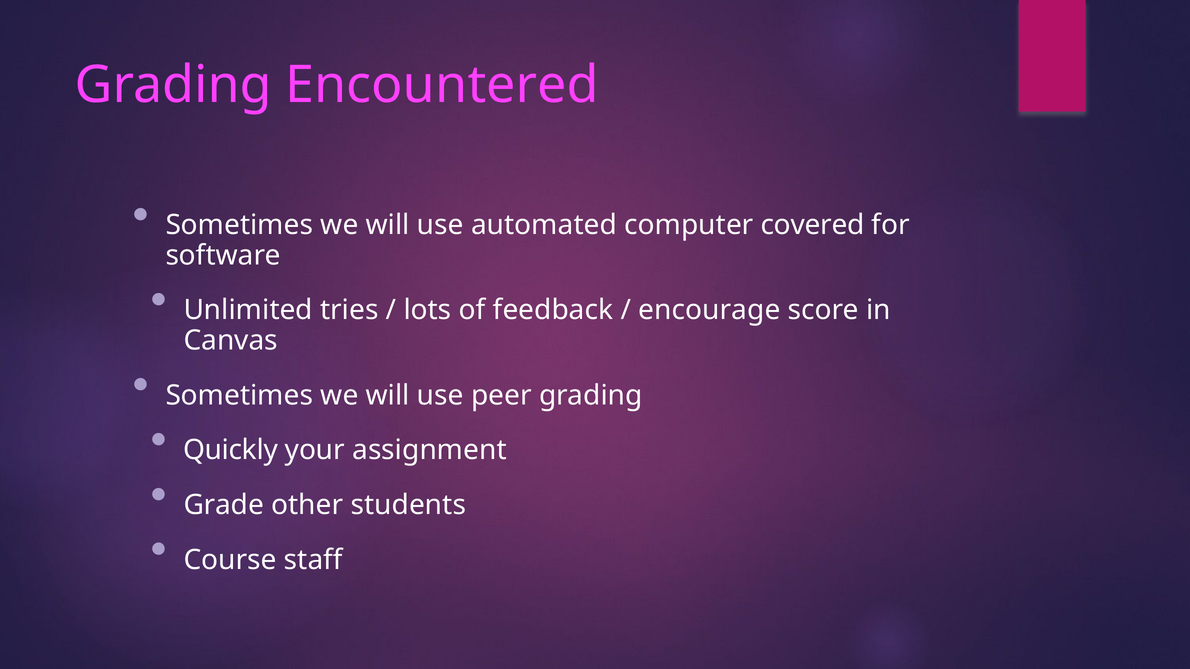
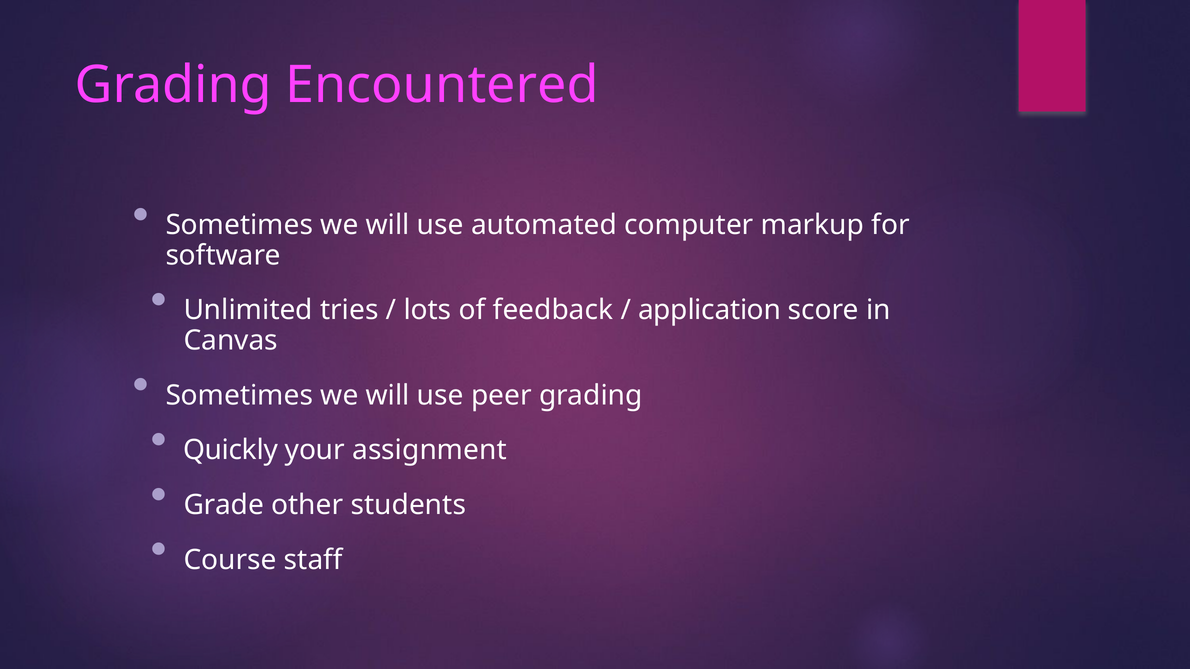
covered: covered -> markup
encourage: encourage -> application
